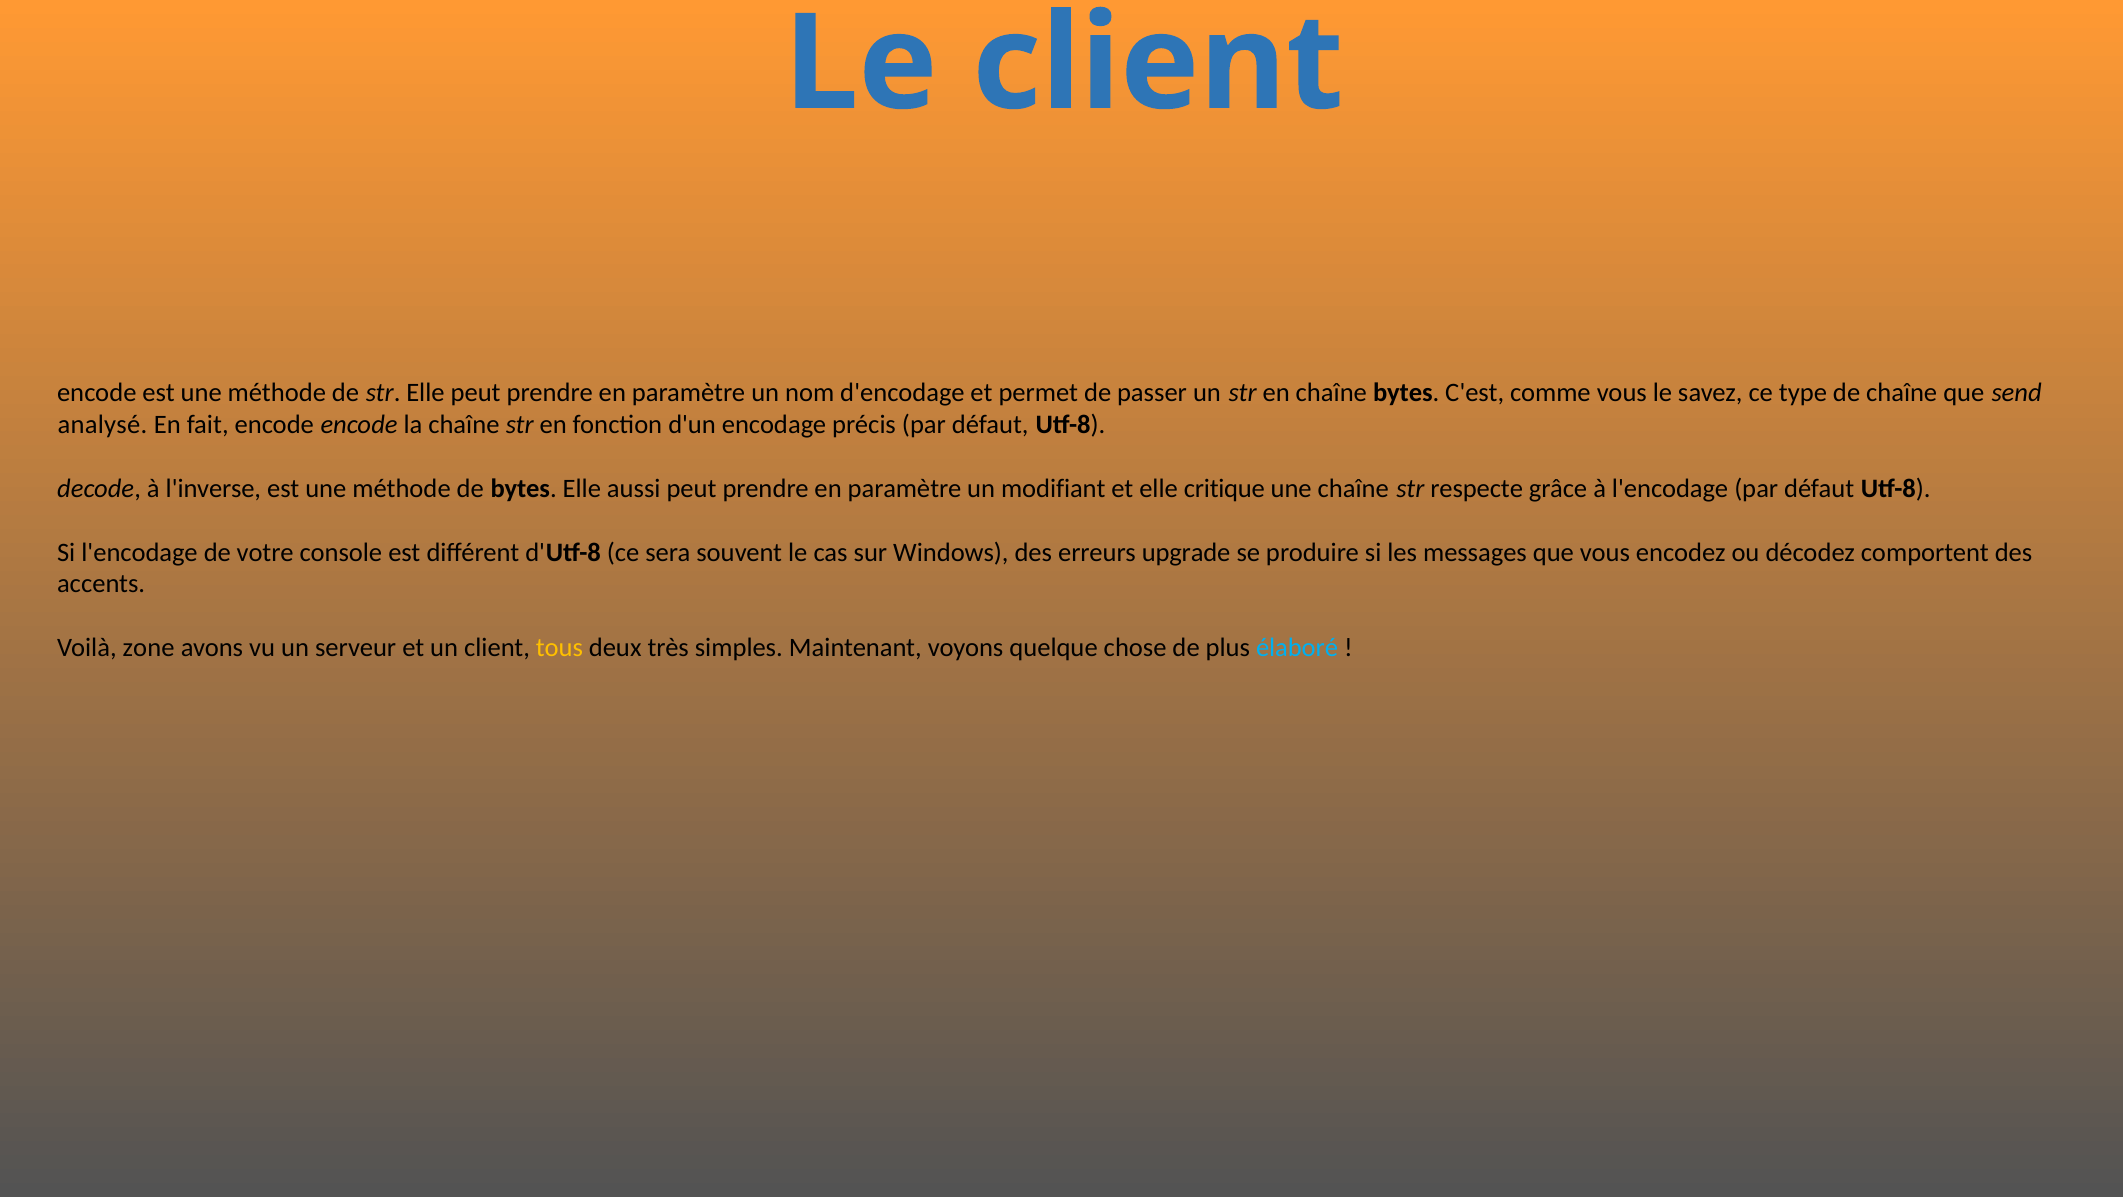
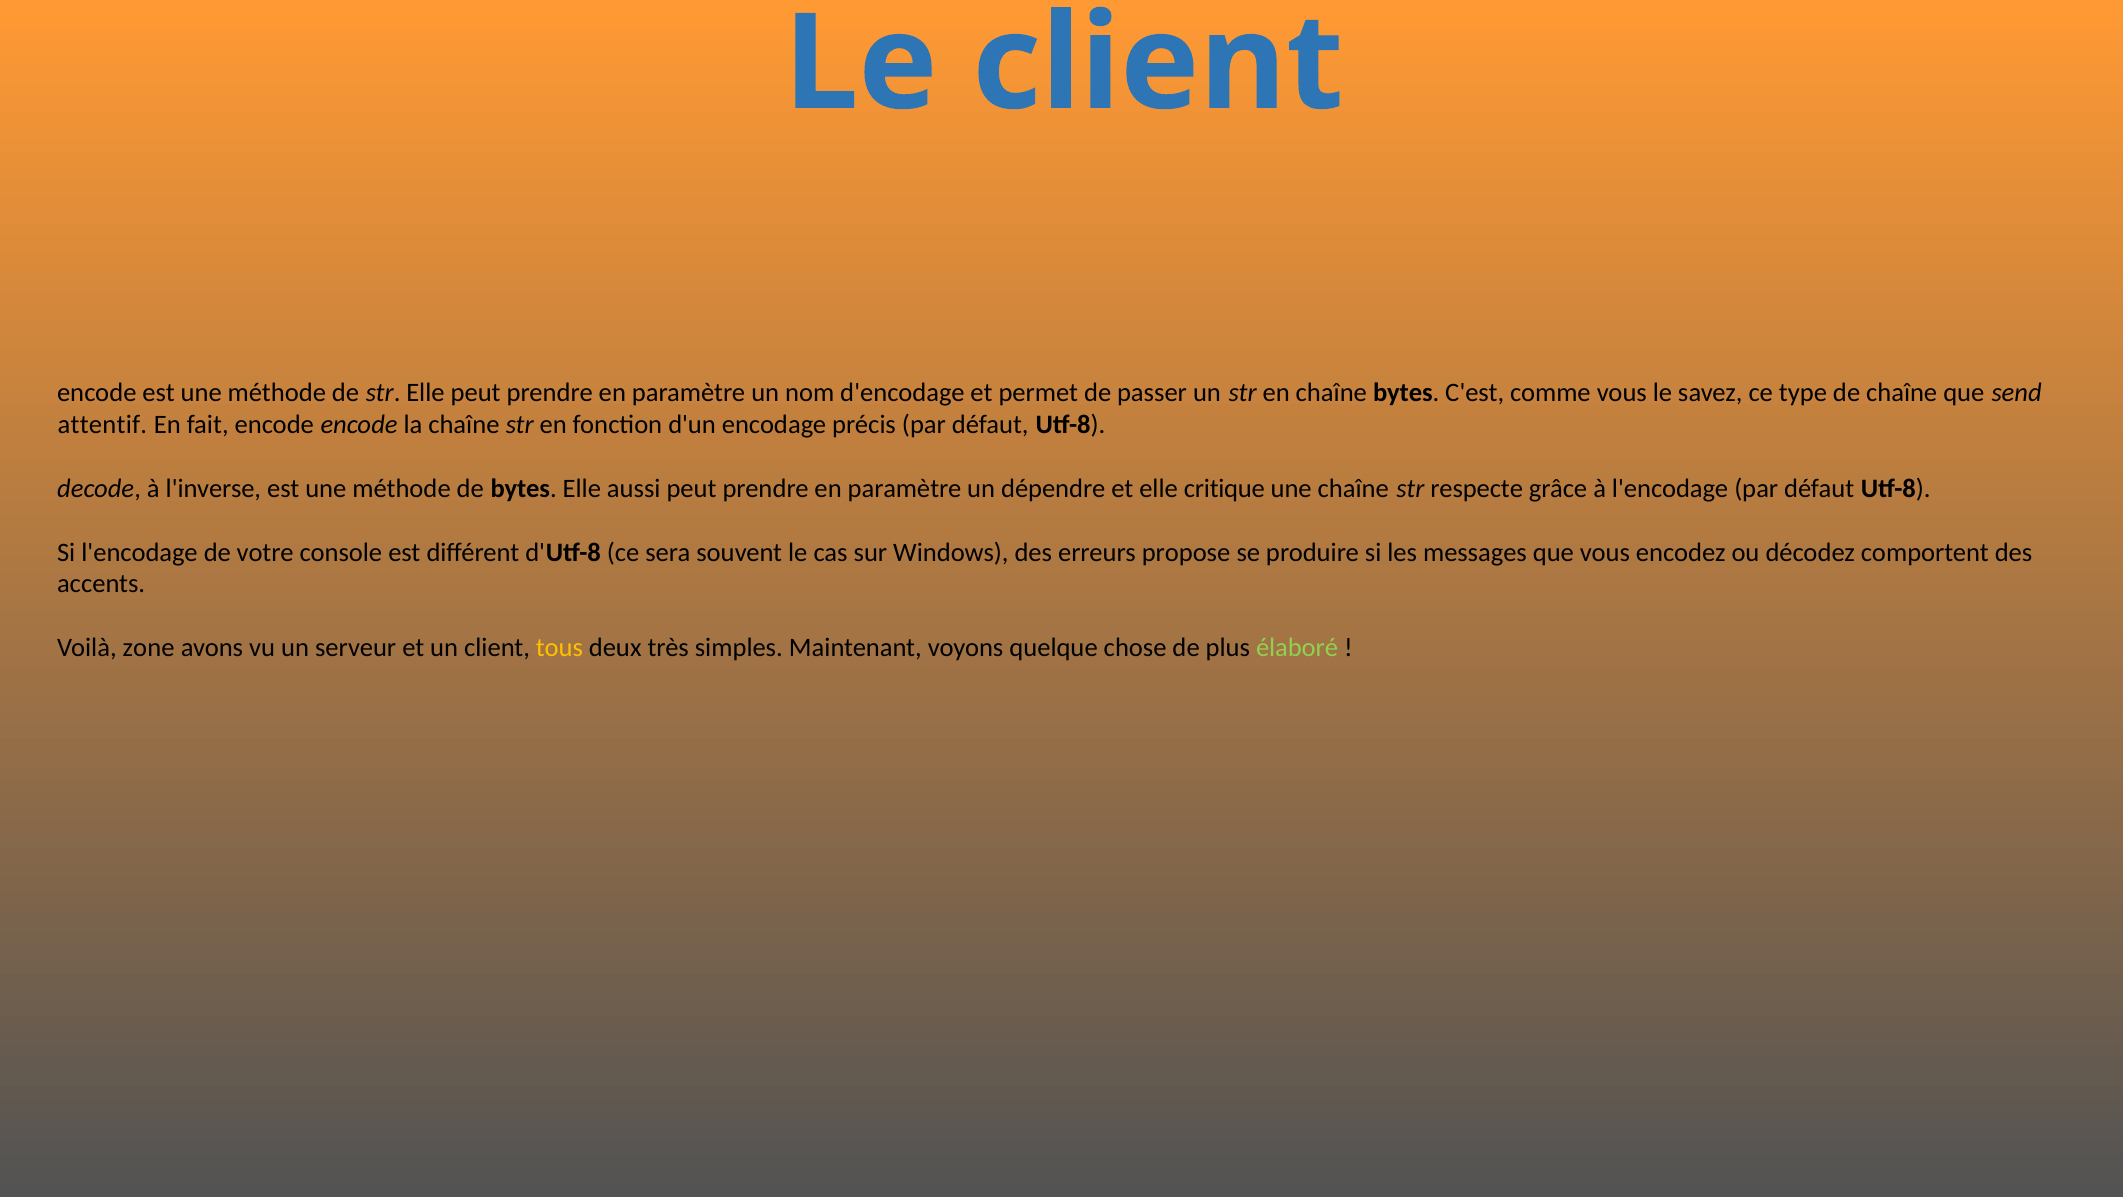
analysé: analysé -> attentif
modifiant: modifiant -> dépendre
upgrade: upgrade -> propose
élaboré colour: light blue -> light green
